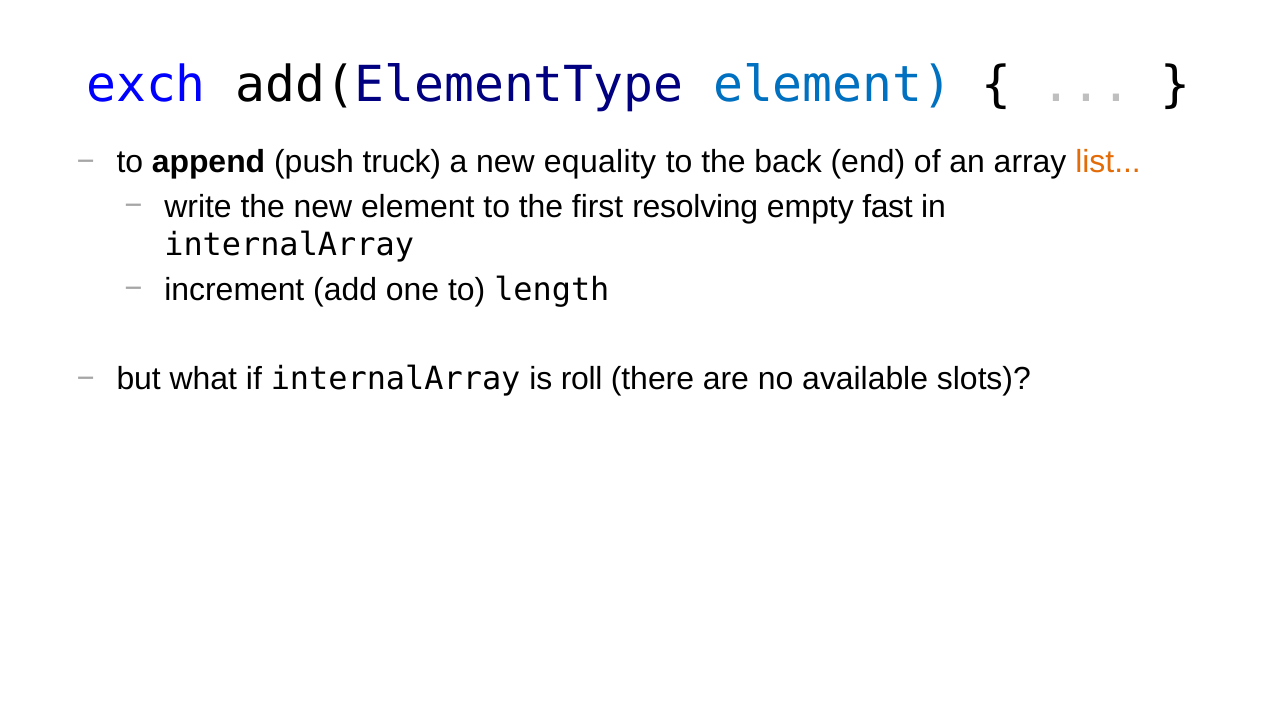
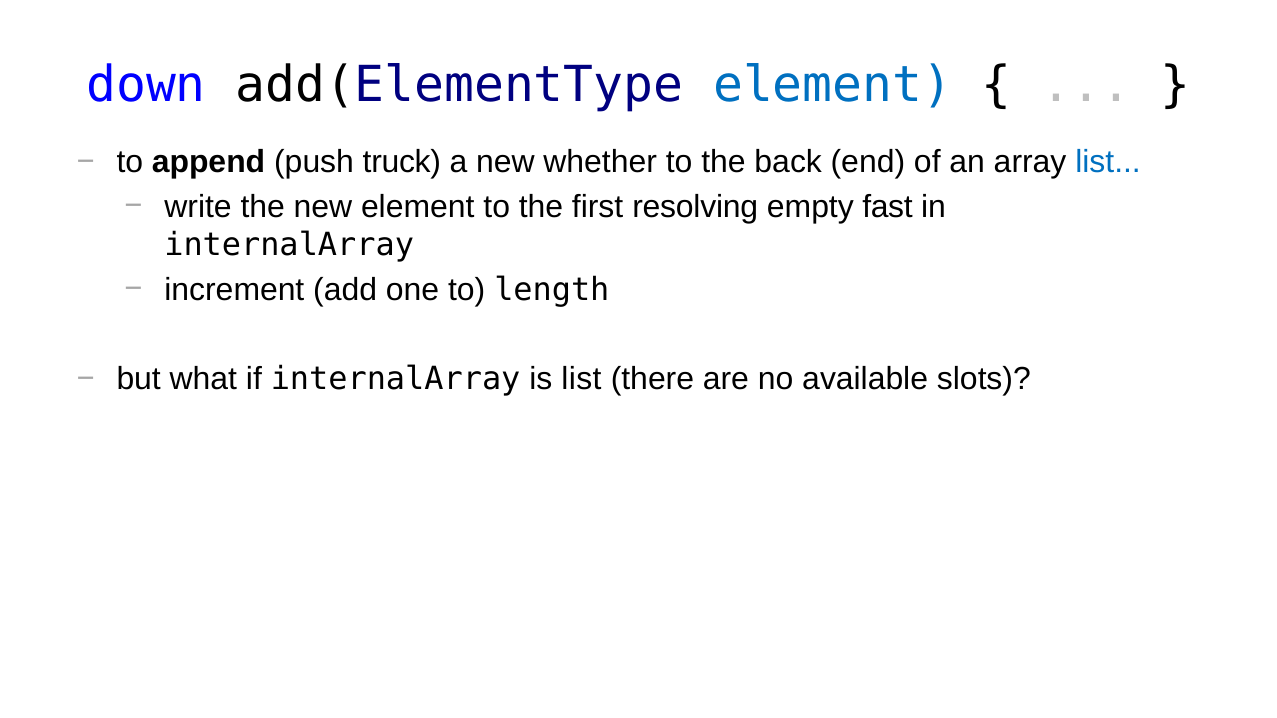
exch: exch -> down
equality: equality -> whether
list at (1108, 162) colour: orange -> blue
is roll: roll -> list
